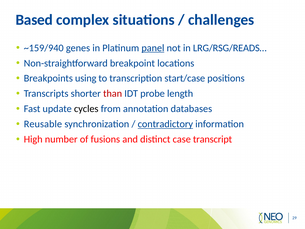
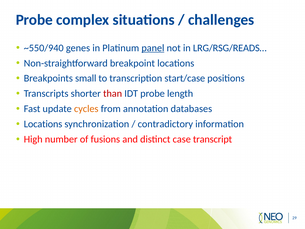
Based at (34, 20): Based -> Probe
~159/940: ~159/940 -> ~550/940
using: using -> small
cycles colour: black -> orange
Reusable at (43, 124): Reusable -> Locations
contradictory underline: present -> none
